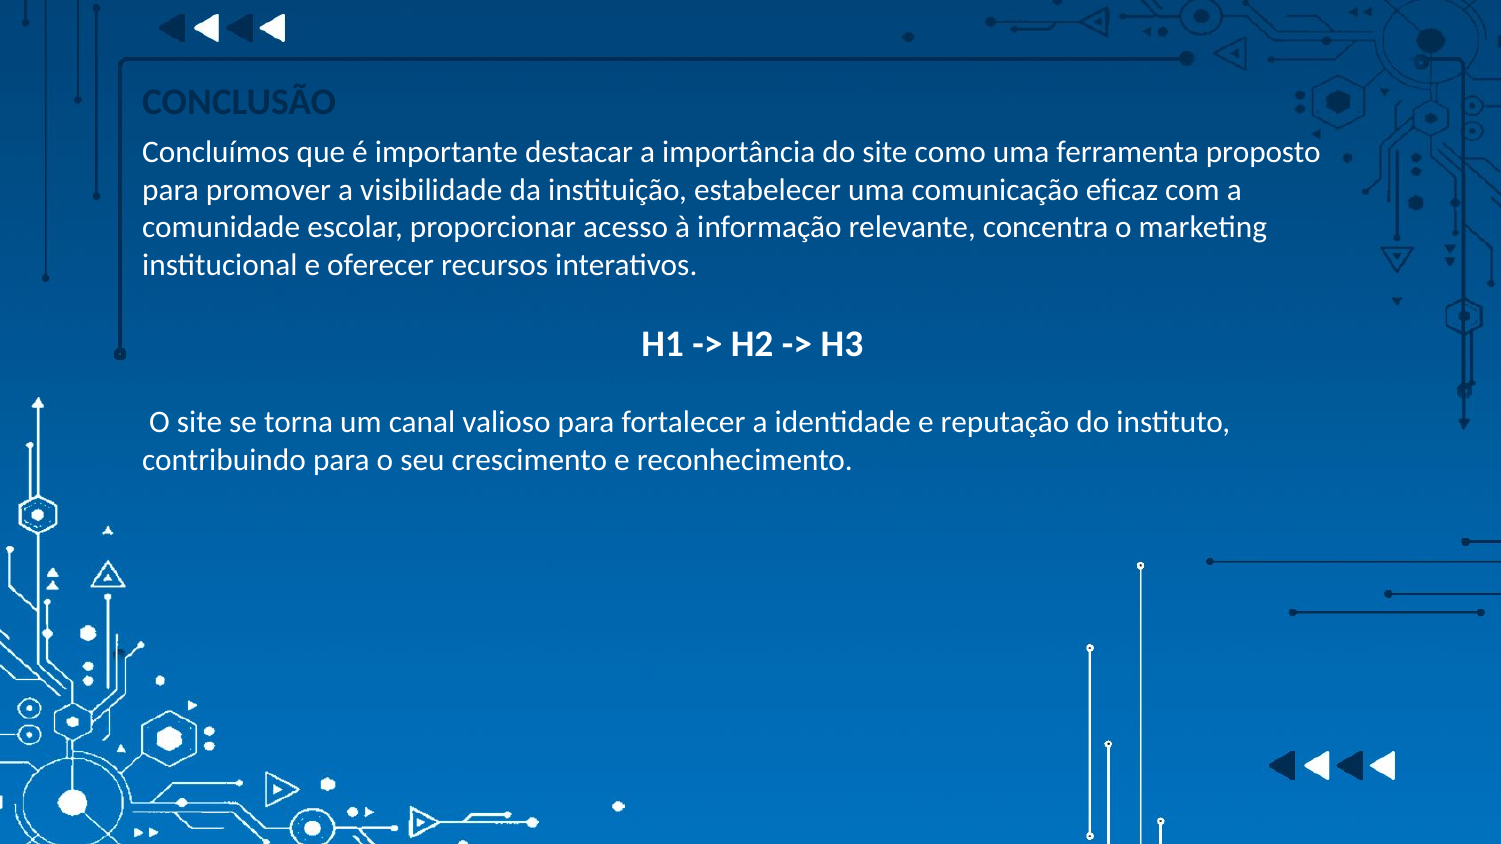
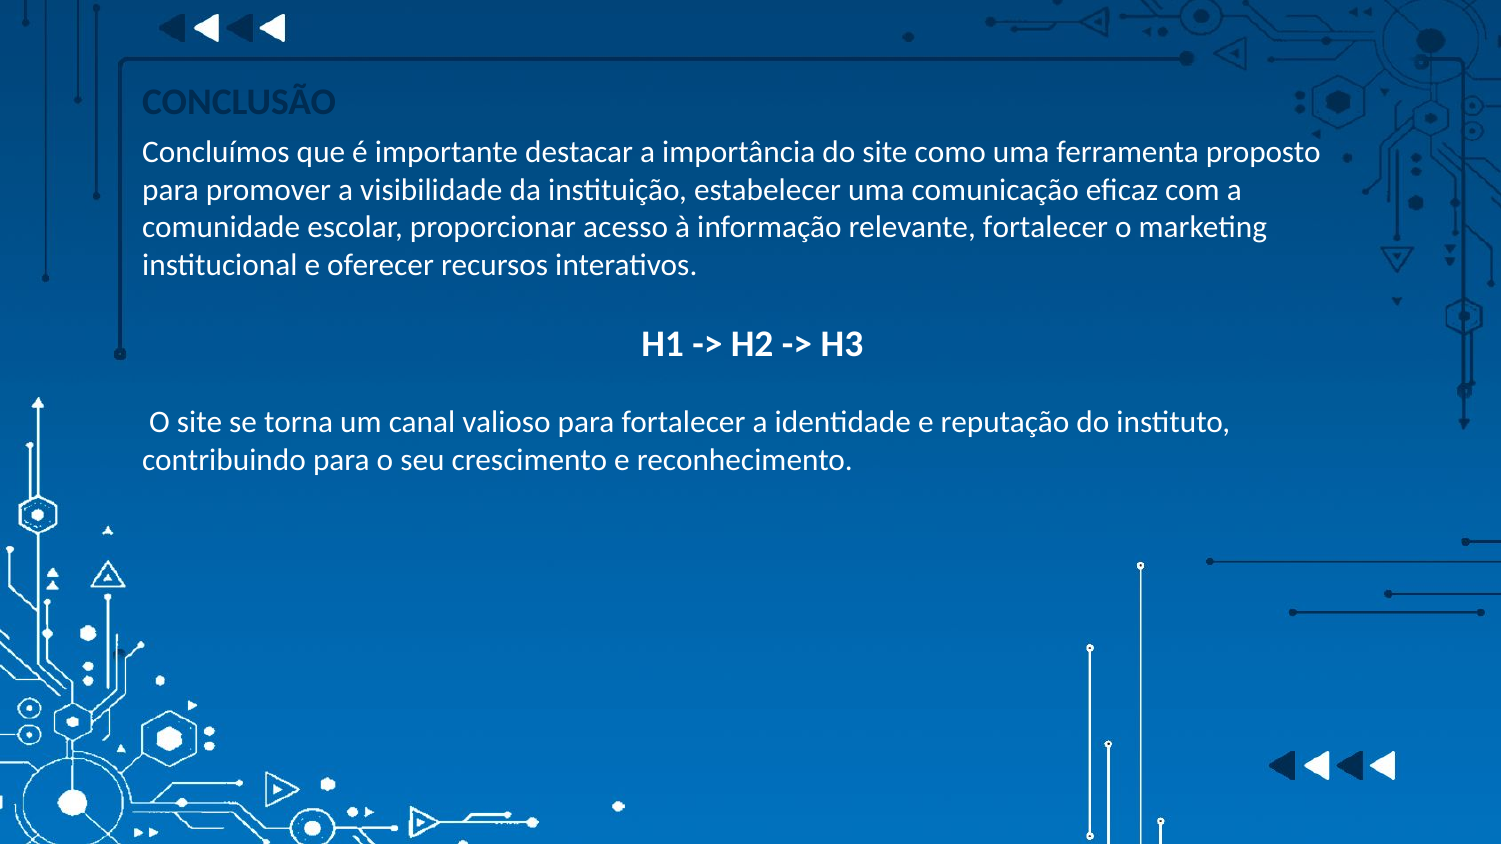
relevante concentra: concentra -> fortalecer
